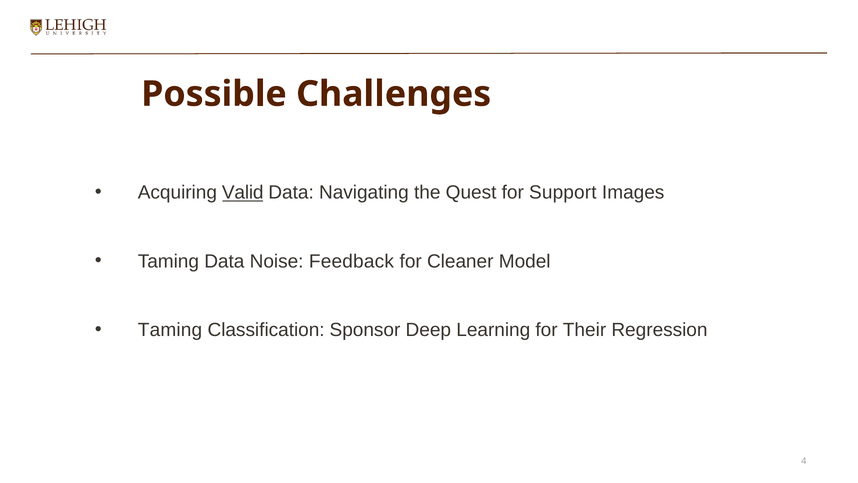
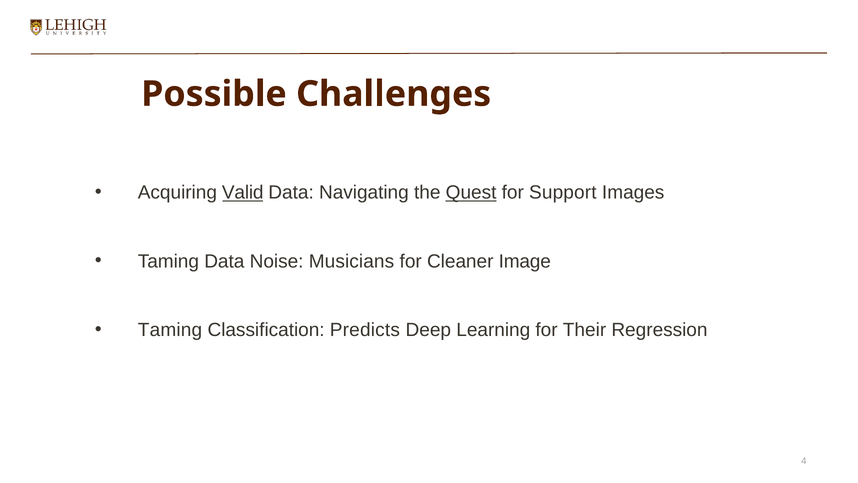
Quest underline: none -> present
Feedback: Feedback -> Musicians
Model: Model -> Image
Sponsor: Sponsor -> Predicts
